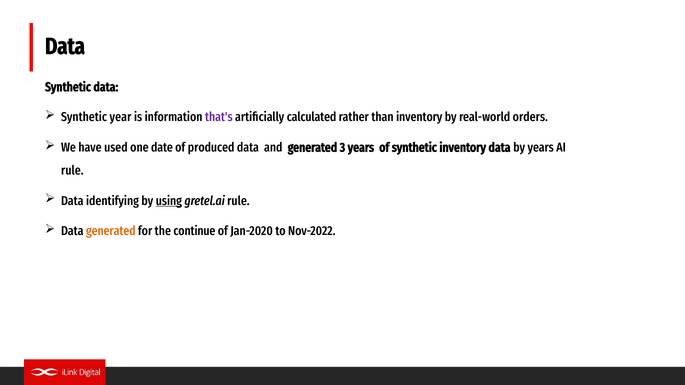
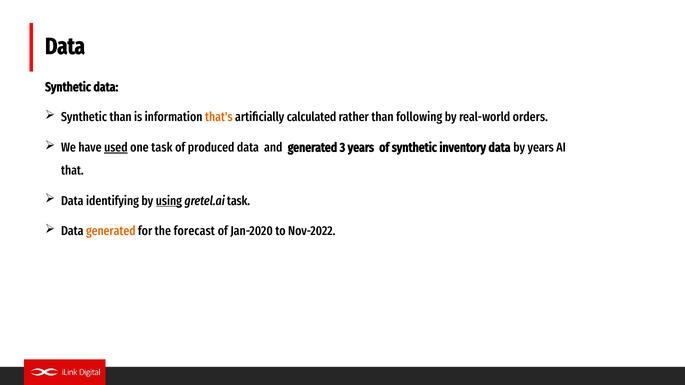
Synthetic year: year -> than
that's colour: purple -> orange
than inventory: inventory -> following
used underline: none -> present
one date: date -> task
rule at (72, 171): rule -> that
gretel.ai rule: rule -> task
continue: continue -> forecast
